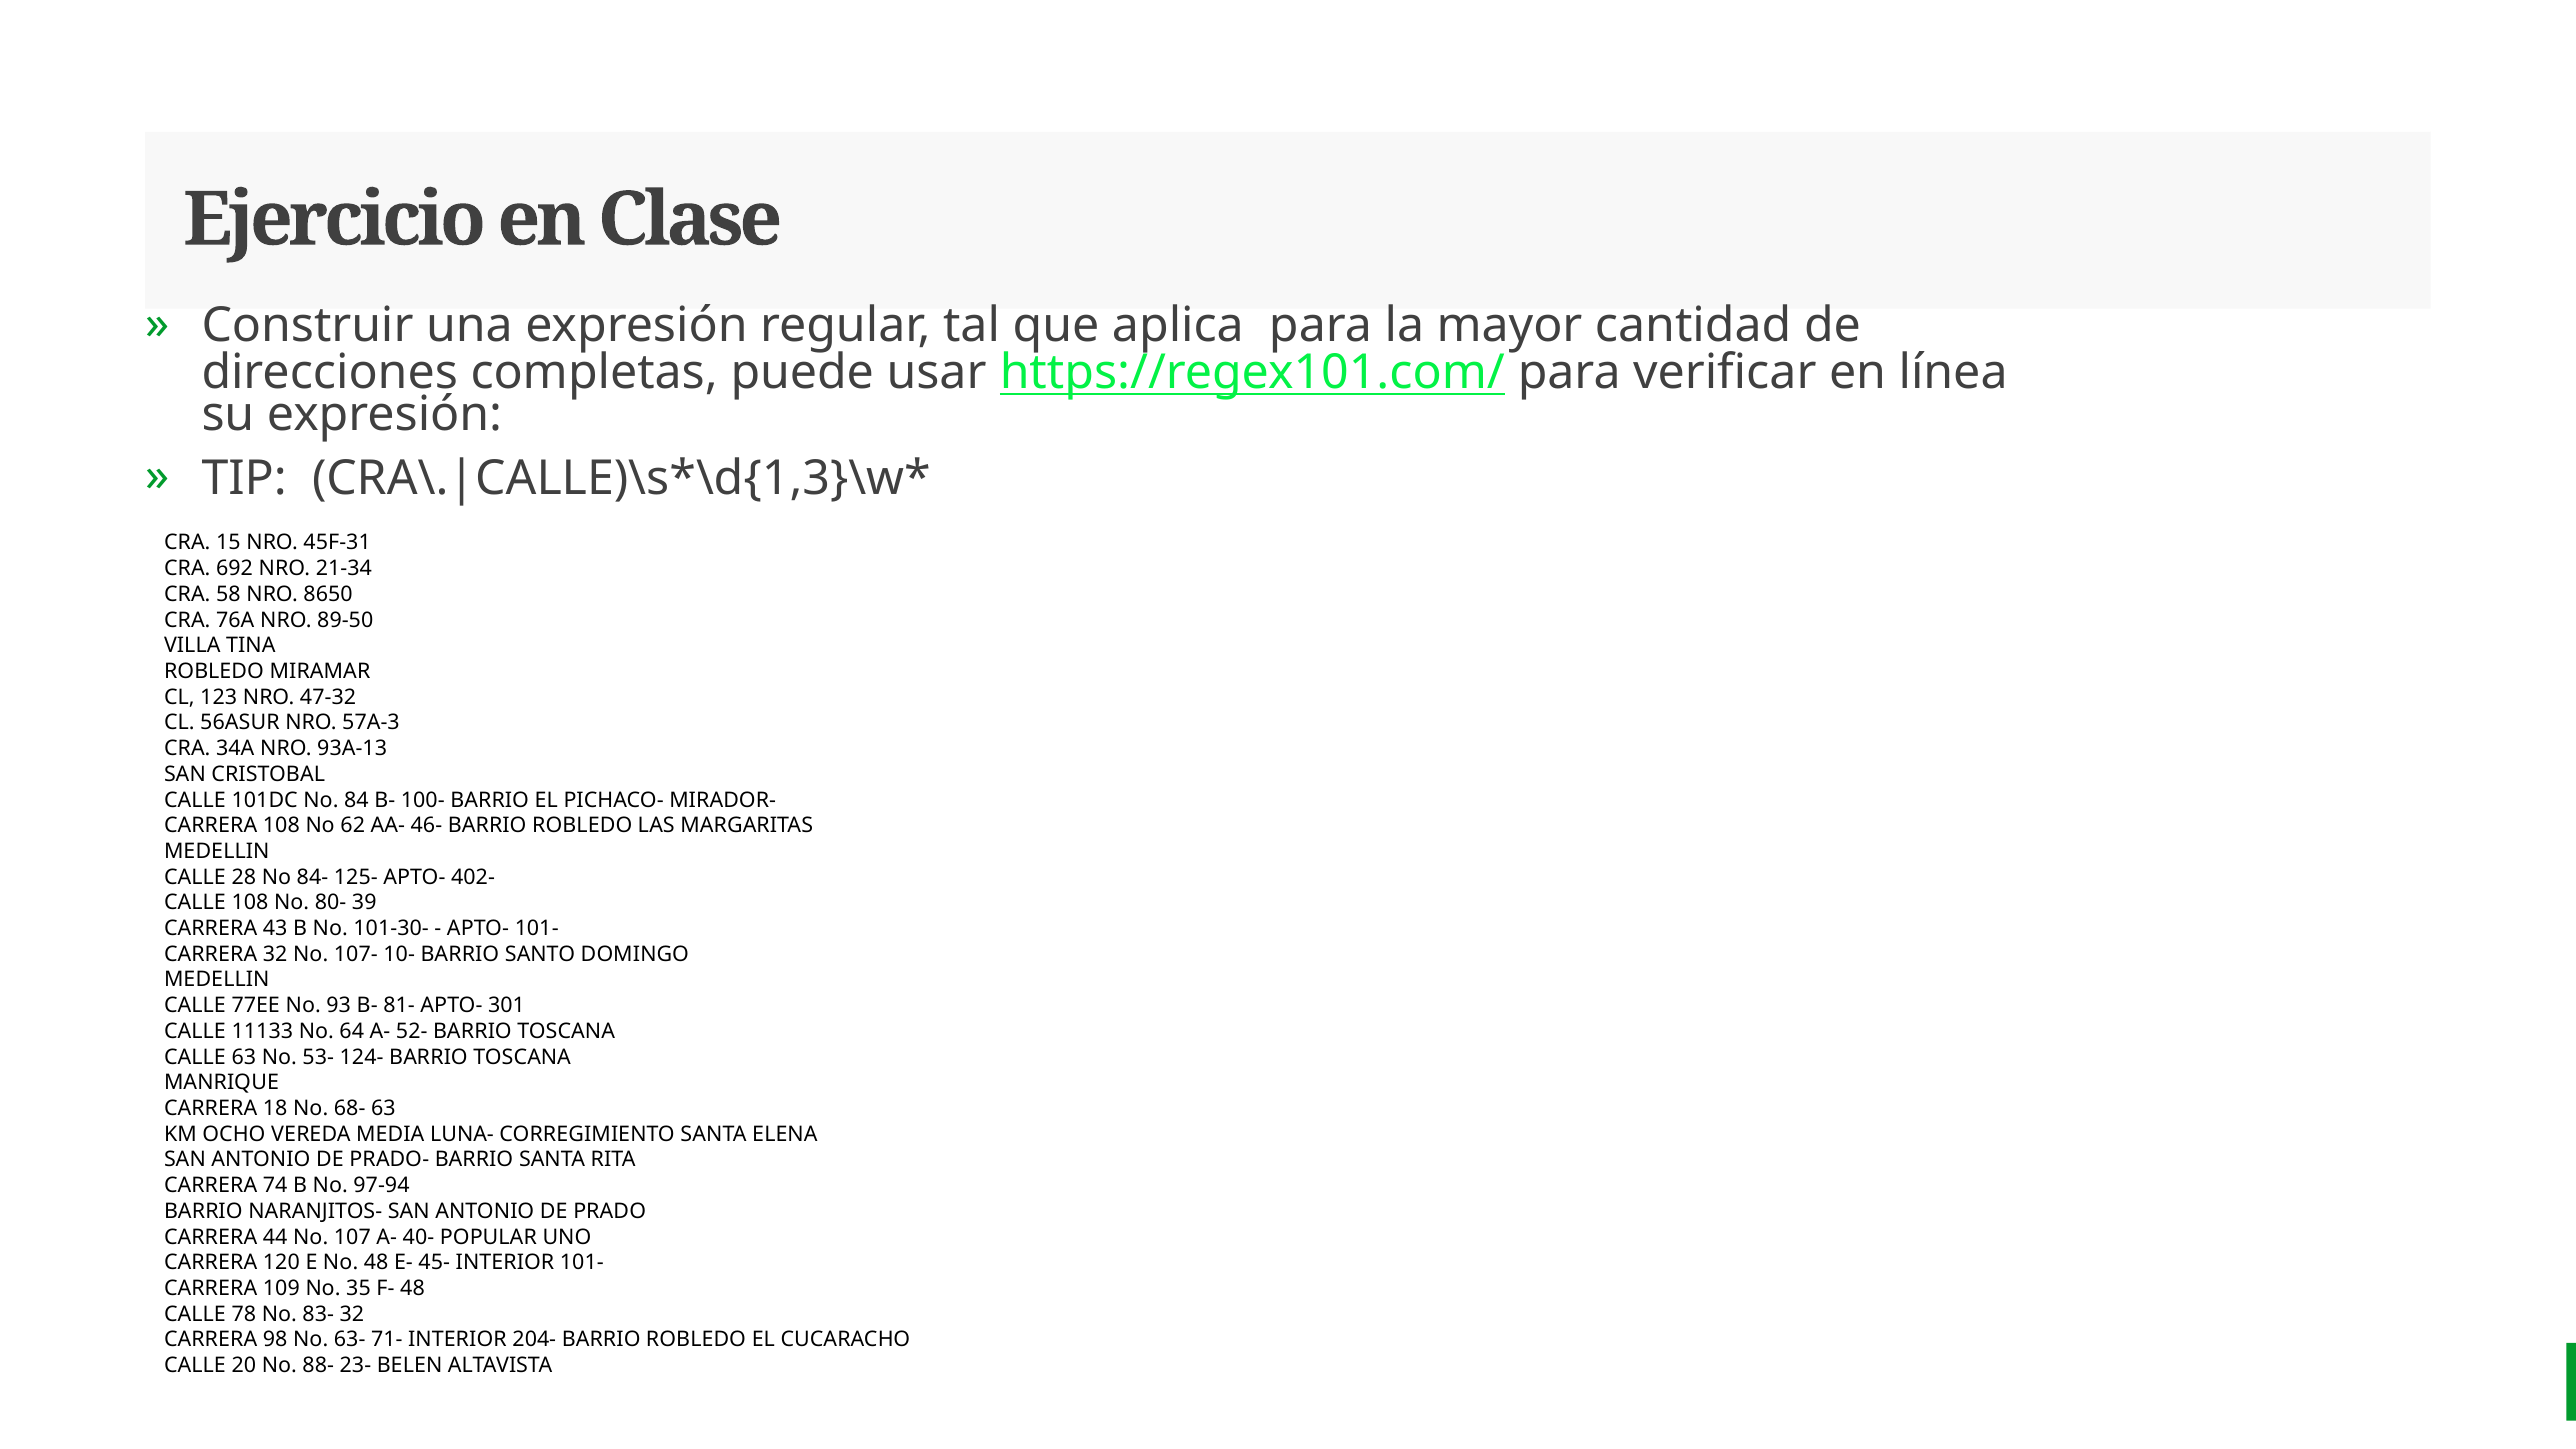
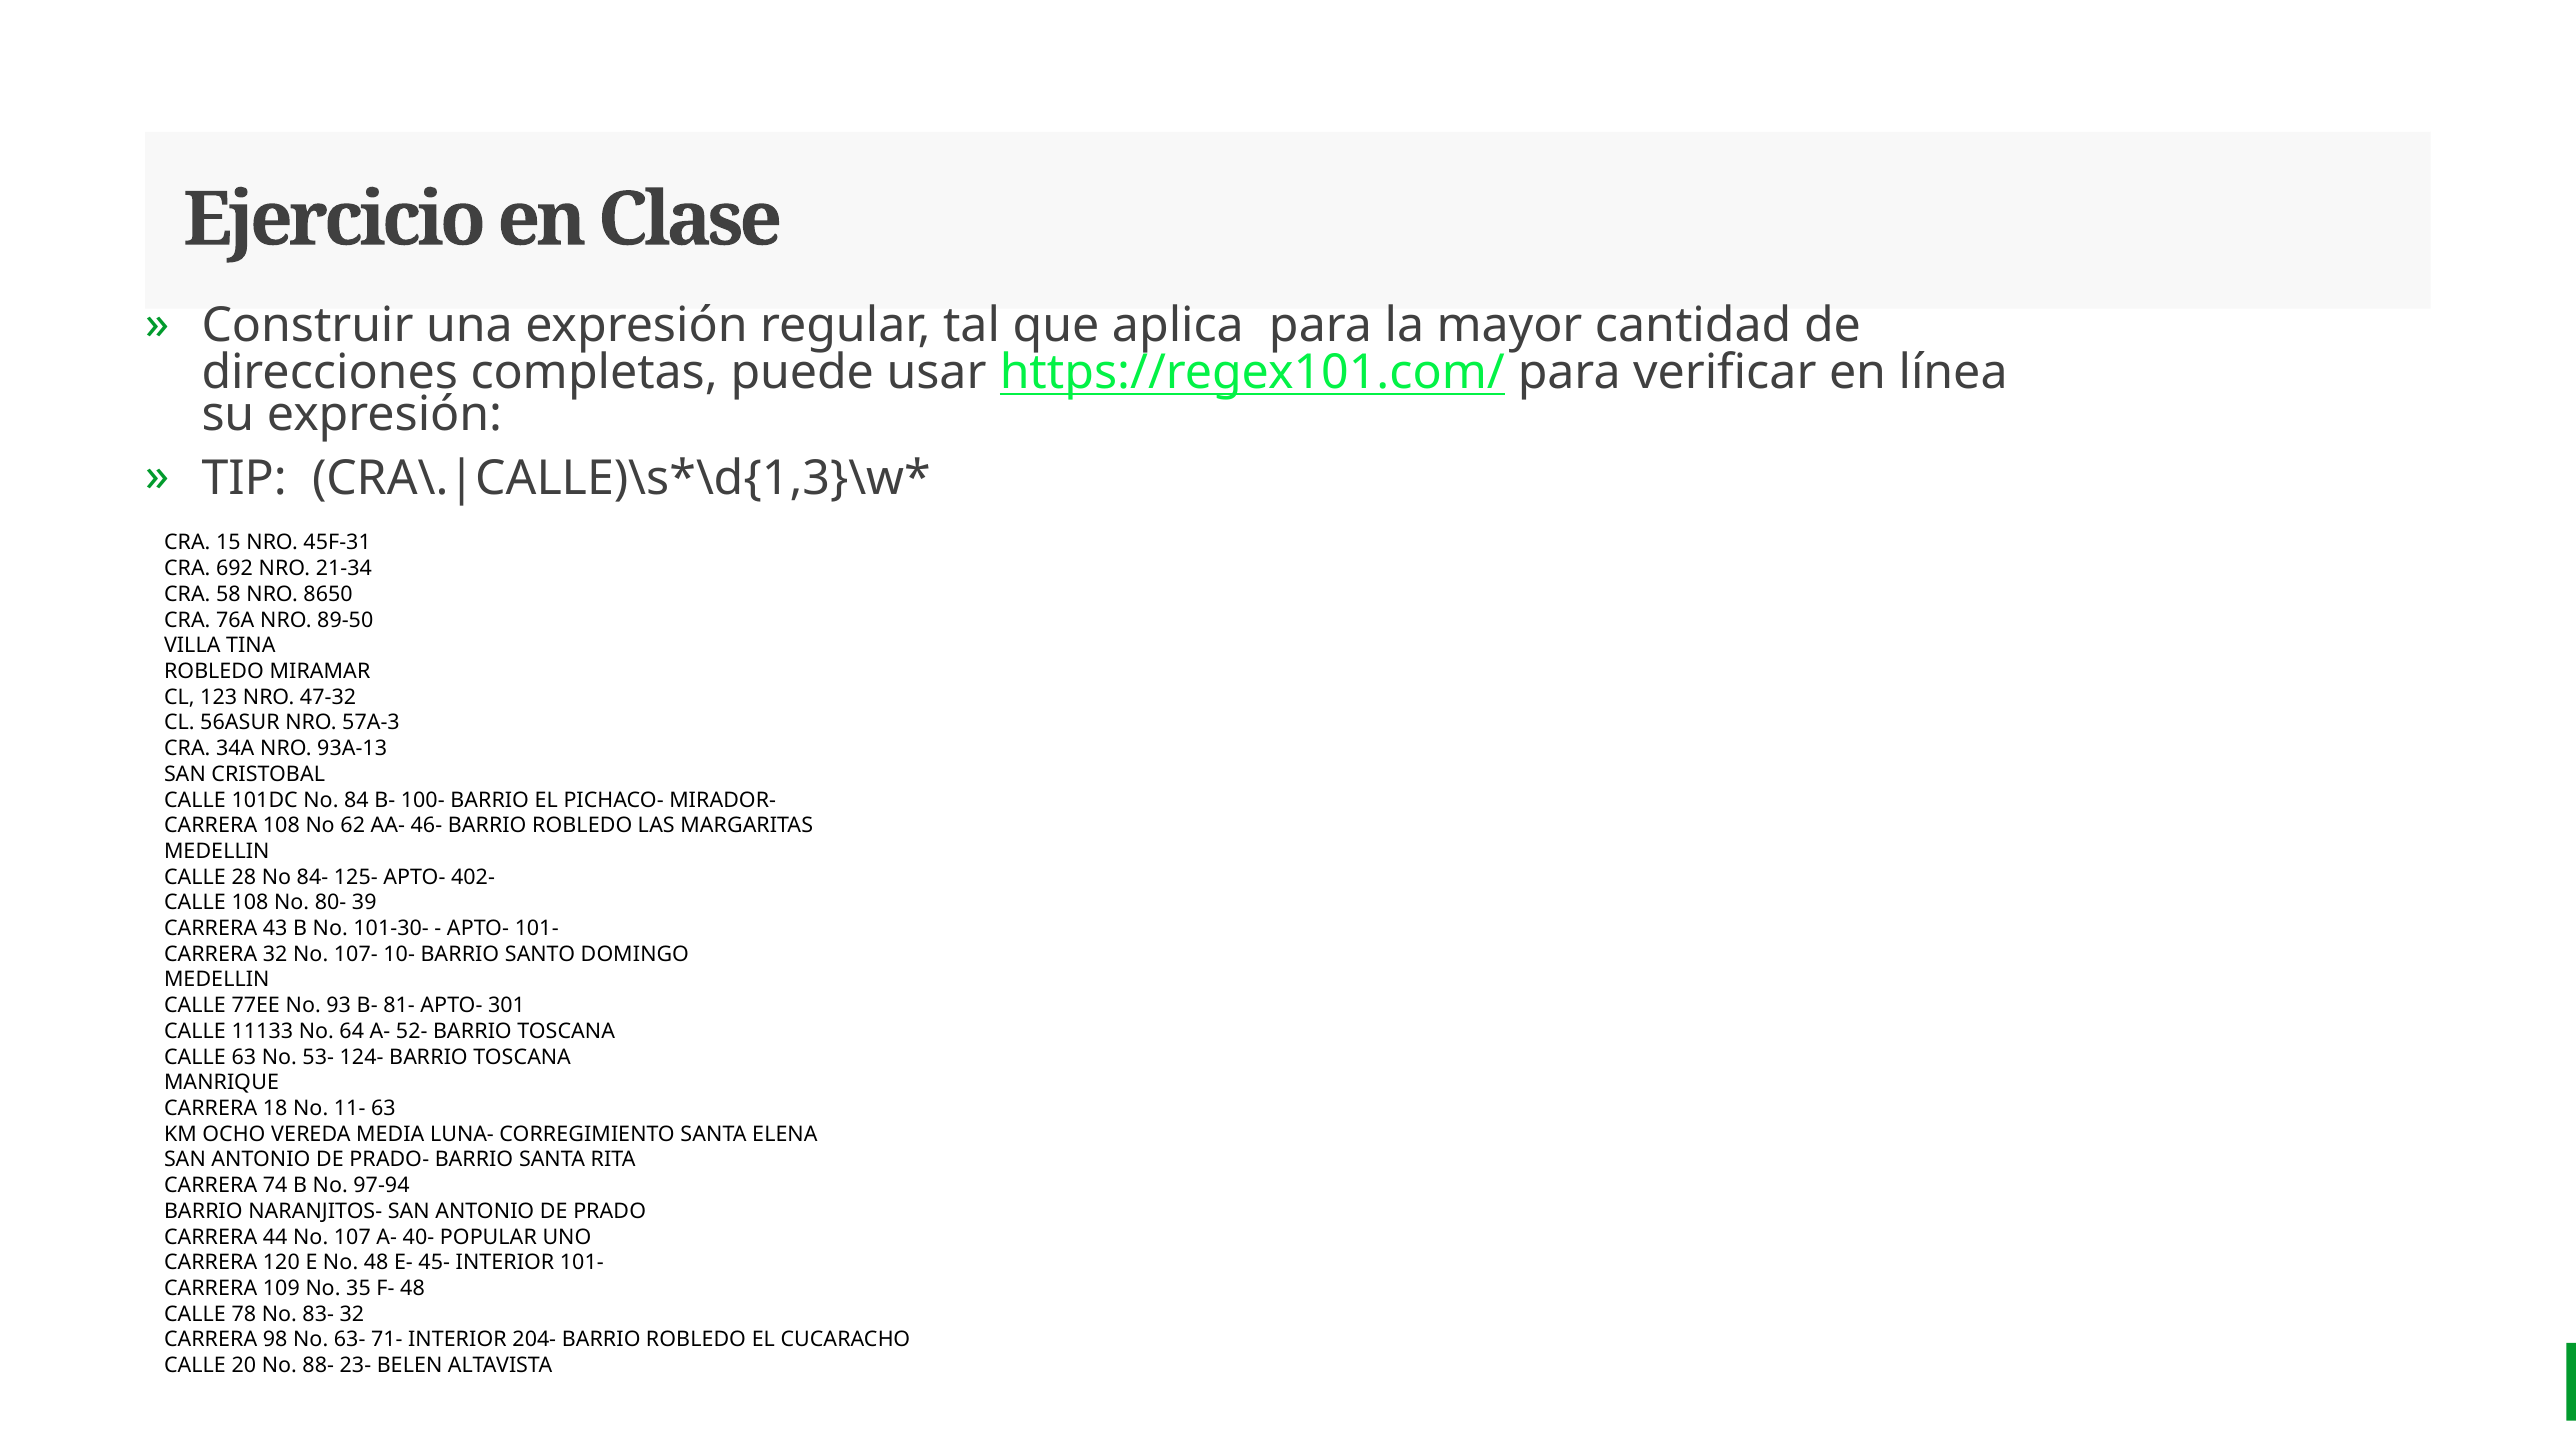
68-: 68- -> 11-
